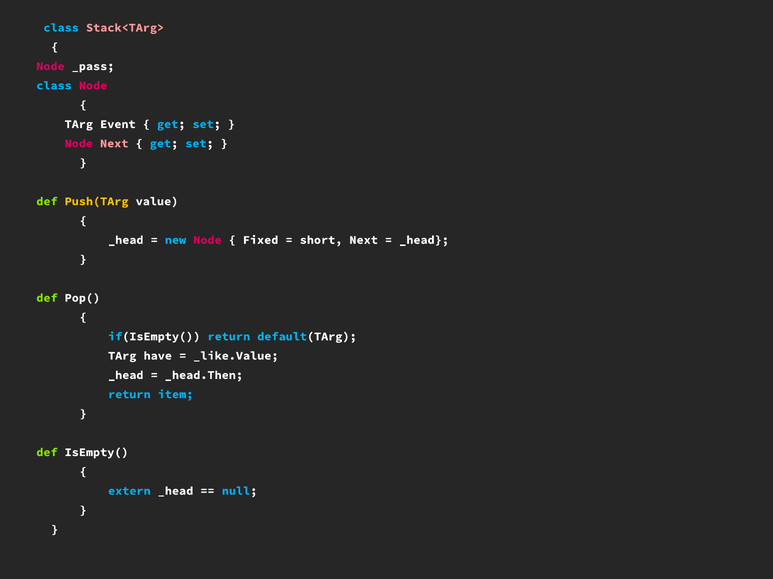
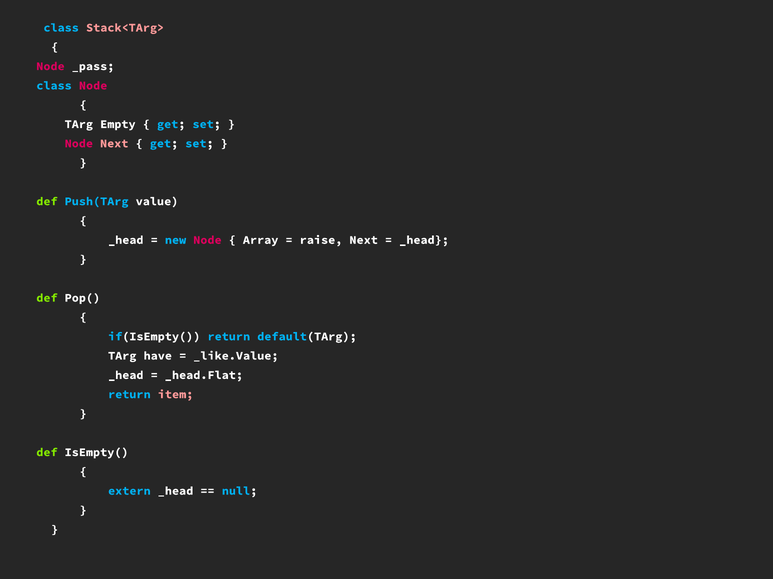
Event: Event -> Empty
Push(TArg colour: yellow -> light blue
Fixed: Fixed -> Array
short: short -> raise
_head.Then: _head.Then -> _head.Flat
item colour: light blue -> pink
